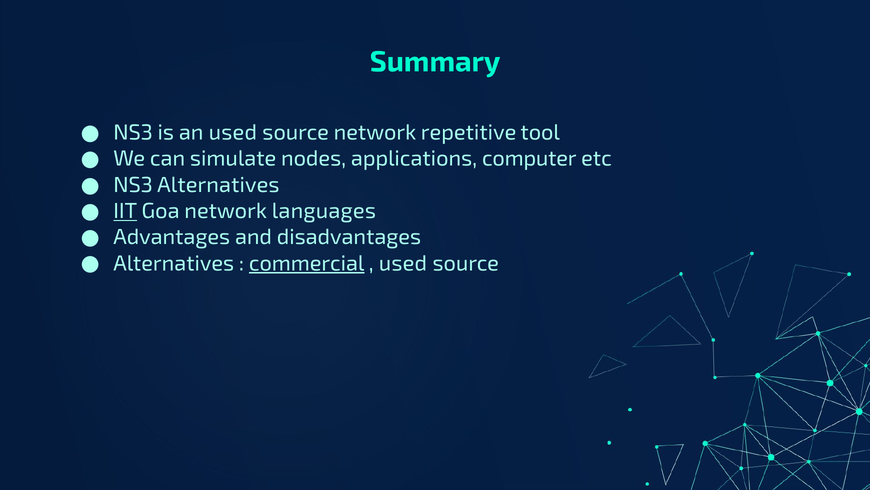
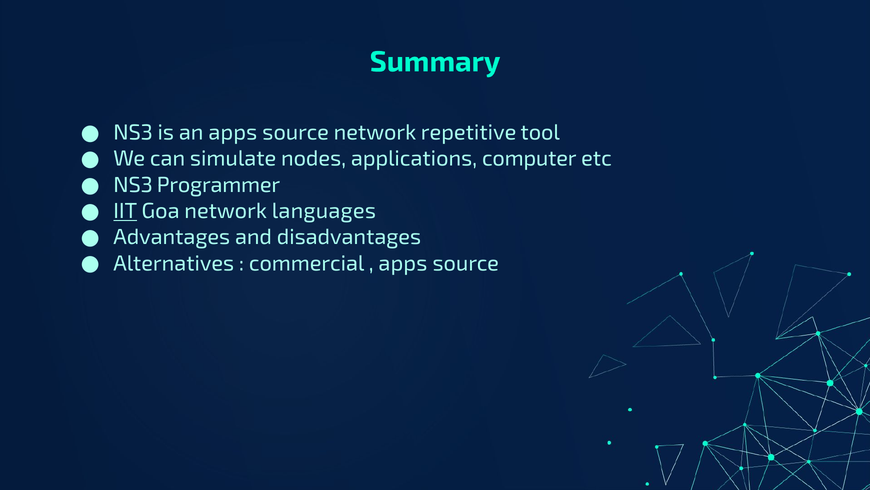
an used: used -> apps
NS3 Alternatives: Alternatives -> Programmer
commercial underline: present -> none
used at (403, 263): used -> apps
